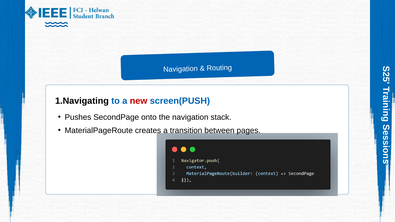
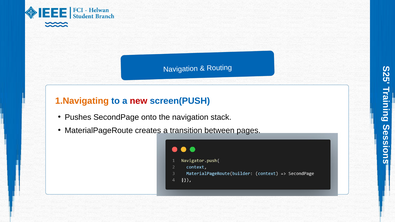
1.Navigating colour: black -> orange
